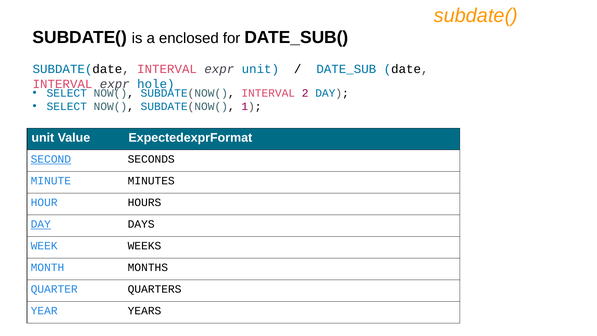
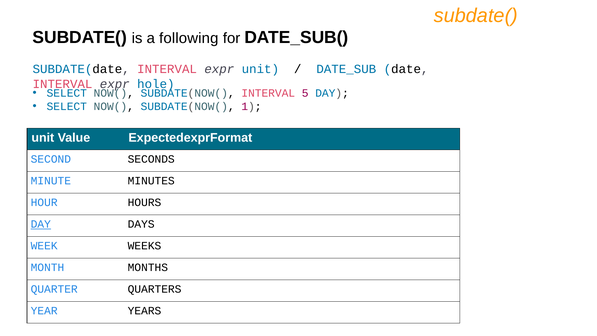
enclosed: enclosed -> following
2: 2 -> 5
SECOND underline: present -> none
